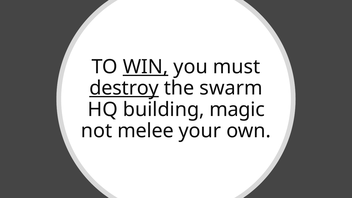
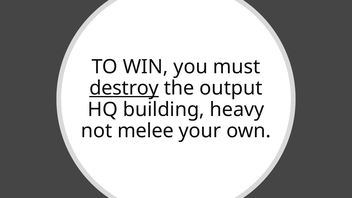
WIN underline: present -> none
swarm: swarm -> output
magic: magic -> heavy
